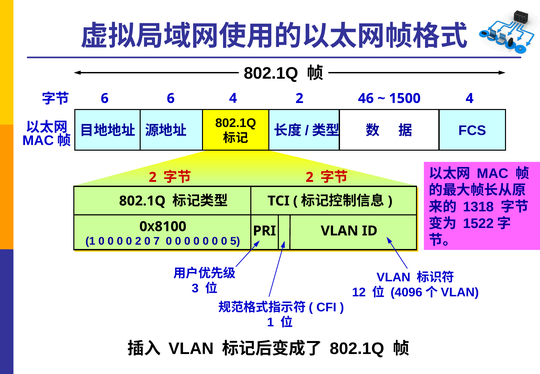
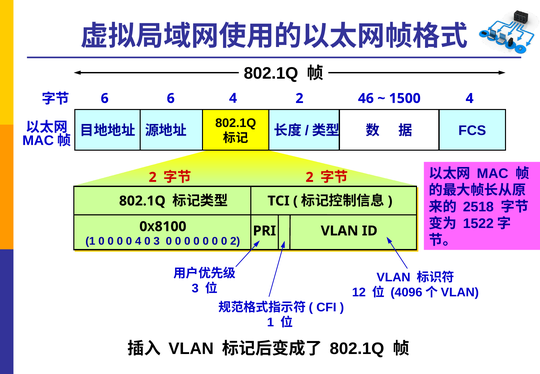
1318: 1318 -> 2518
0 2: 2 -> 4
0 7: 7 -> 3
0 5: 5 -> 2
